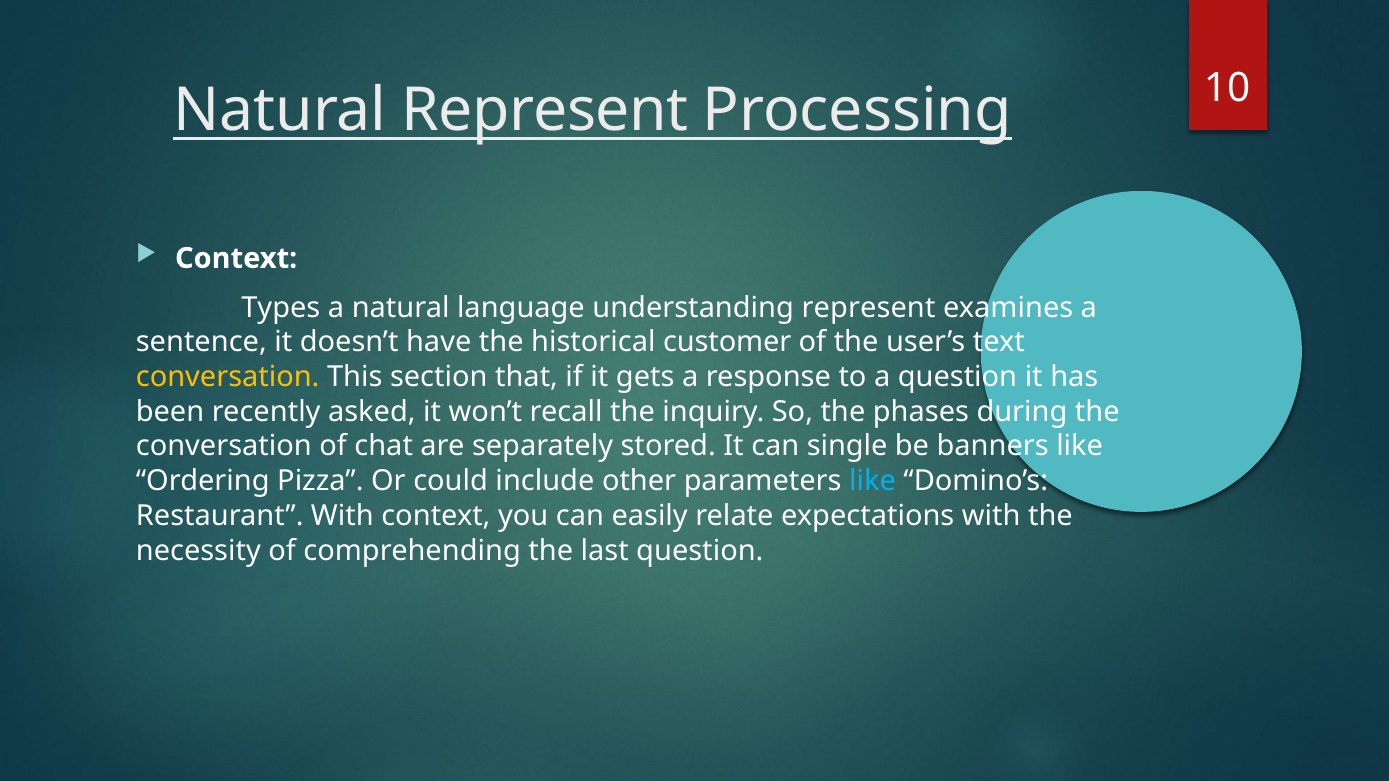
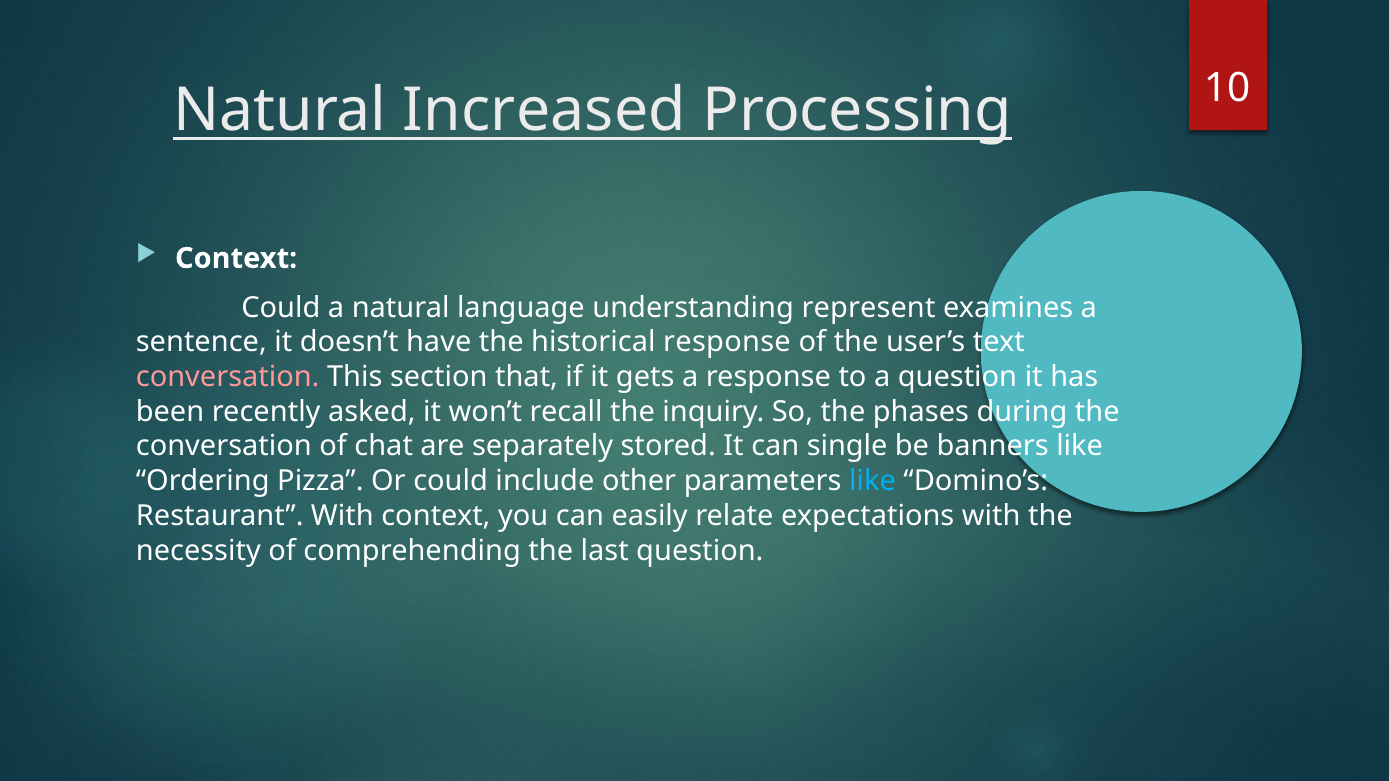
Natural Represent: Represent -> Increased
Types at (281, 308): Types -> Could
historical customer: customer -> response
conversation at (228, 377) colour: yellow -> pink
